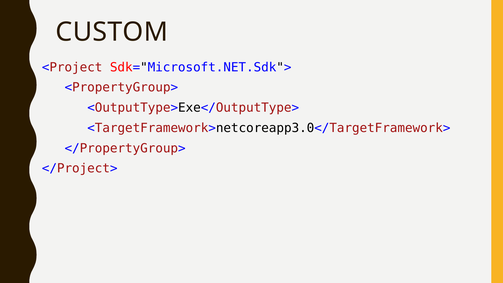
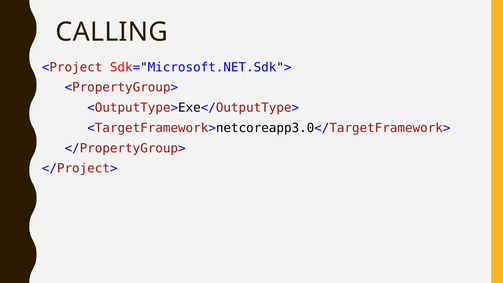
CUSTOM: CUSTOM -> CALLING
